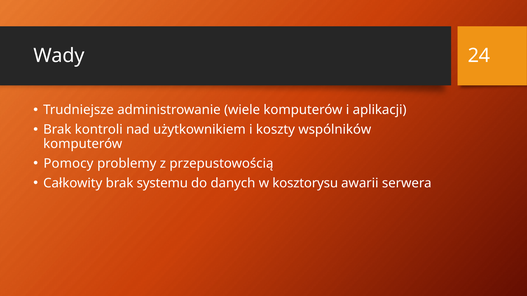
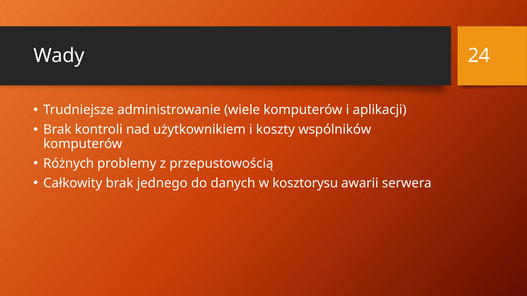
Pomocy: Pomocy -> Różnych
systemu: systemu -> jednego
